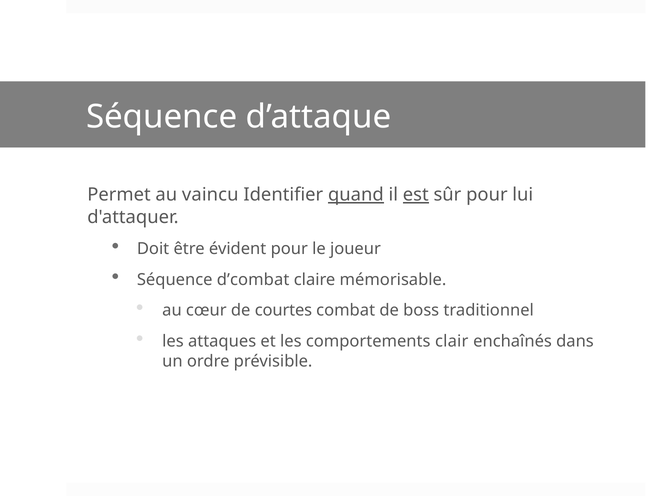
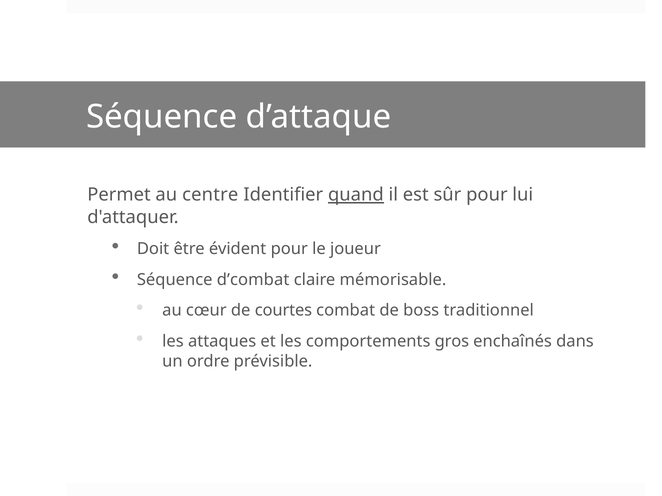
vaincu: vaincu -> centre
est underline: present -> none
clair: clair -> gros
